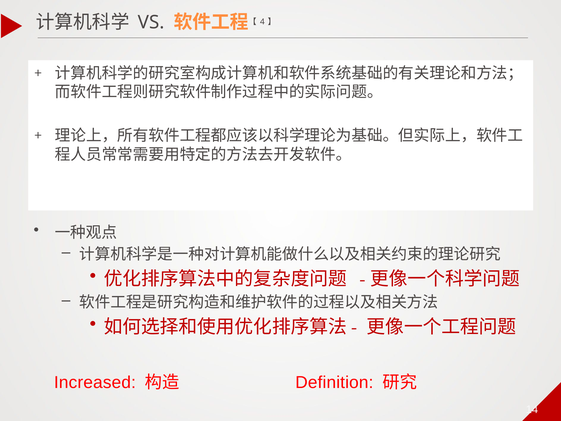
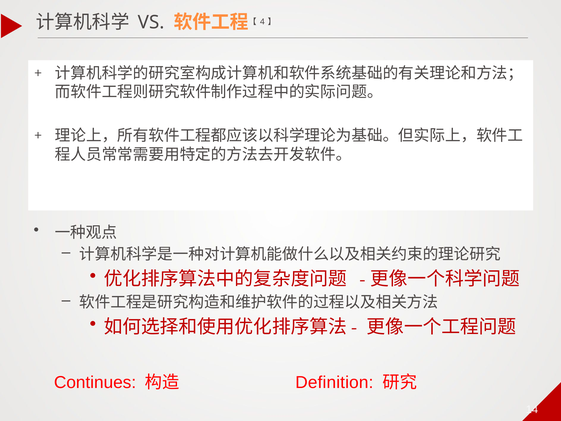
Increased: Increased -> Continues
